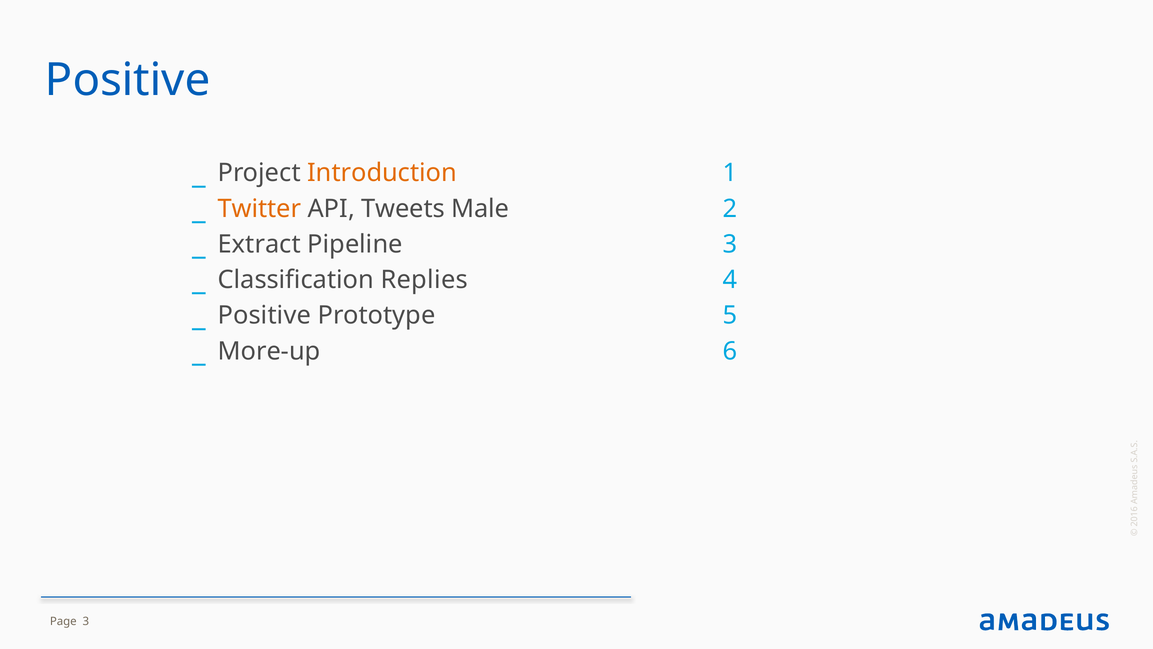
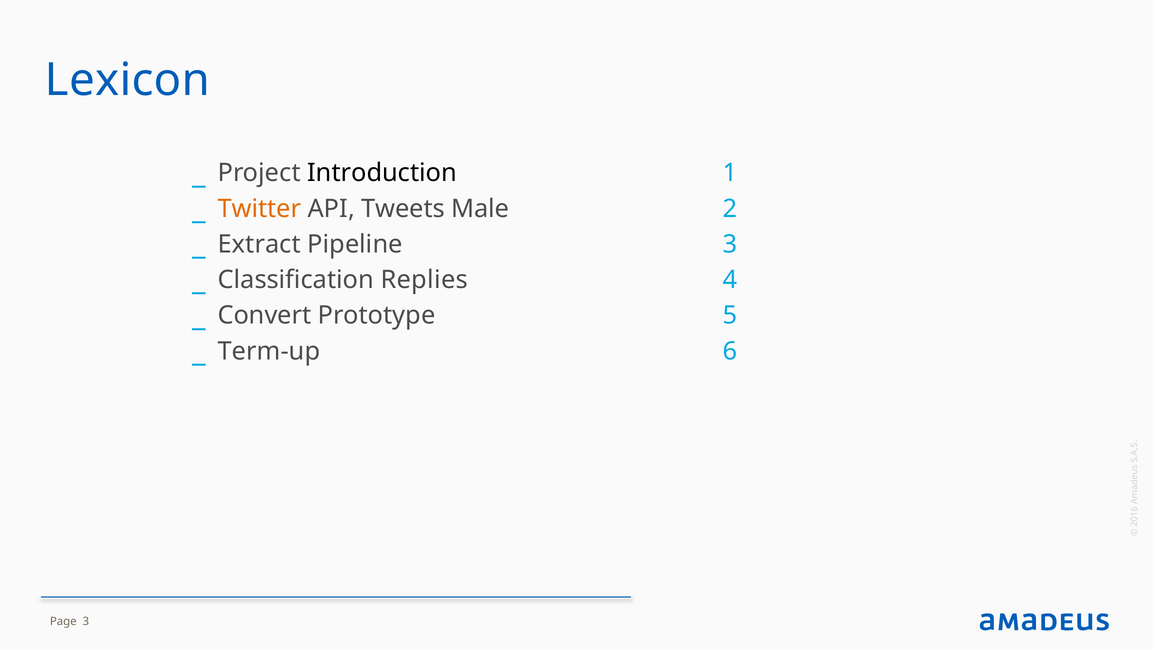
Positive at (128, 80): Positive -> Lexicon
Introduction colour: orange -> black
Positive at (264, 315): Positive -> Convert
More-up: More-up -> Term-up
